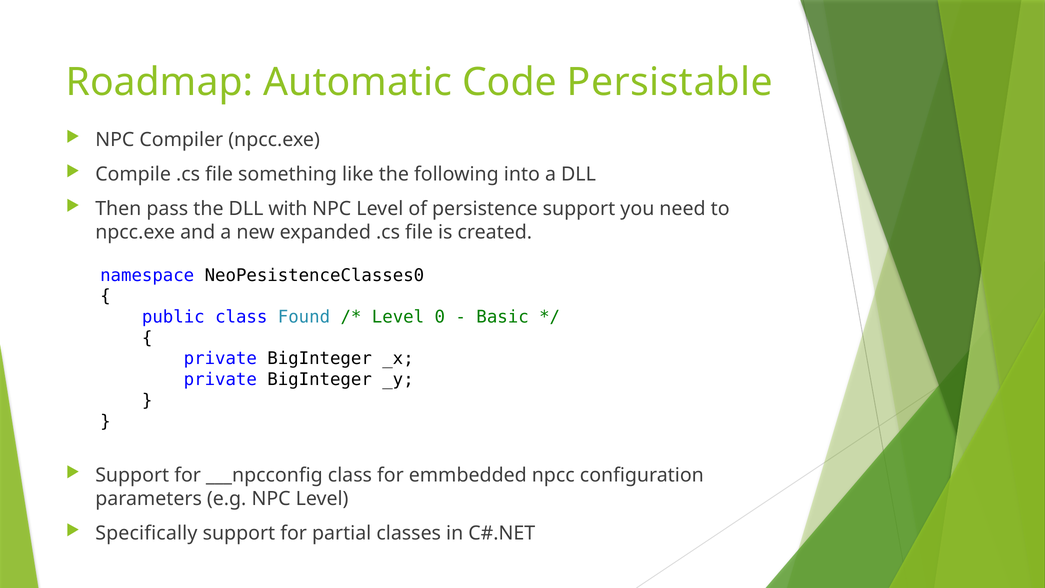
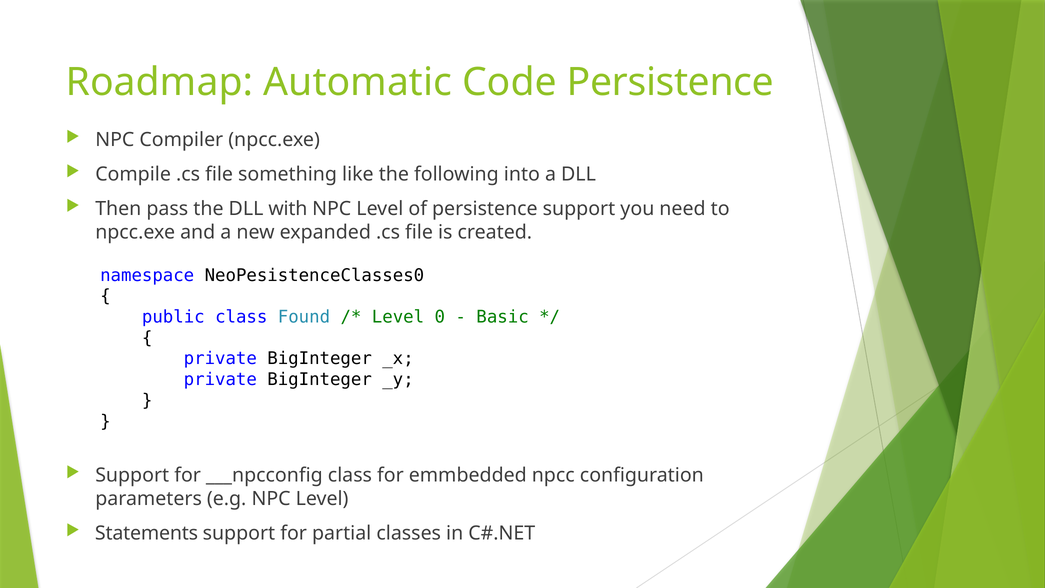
Code Persistable: Persistable -> Persistence
Specifically: Specifically -> Statements
